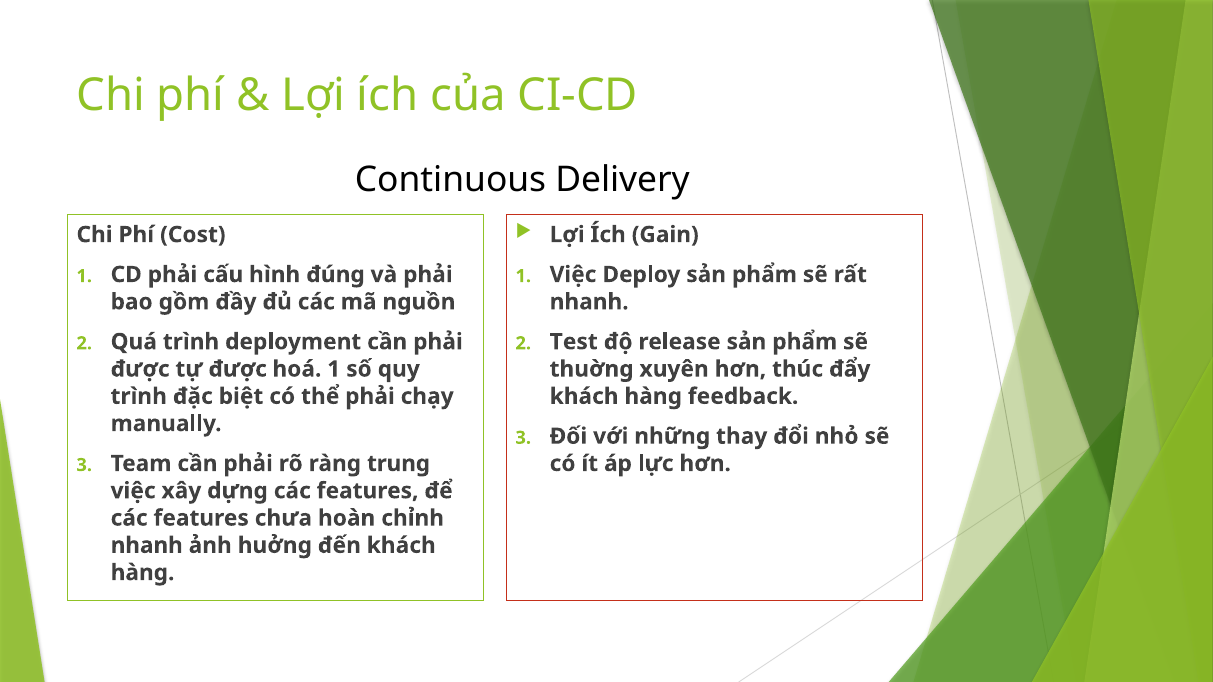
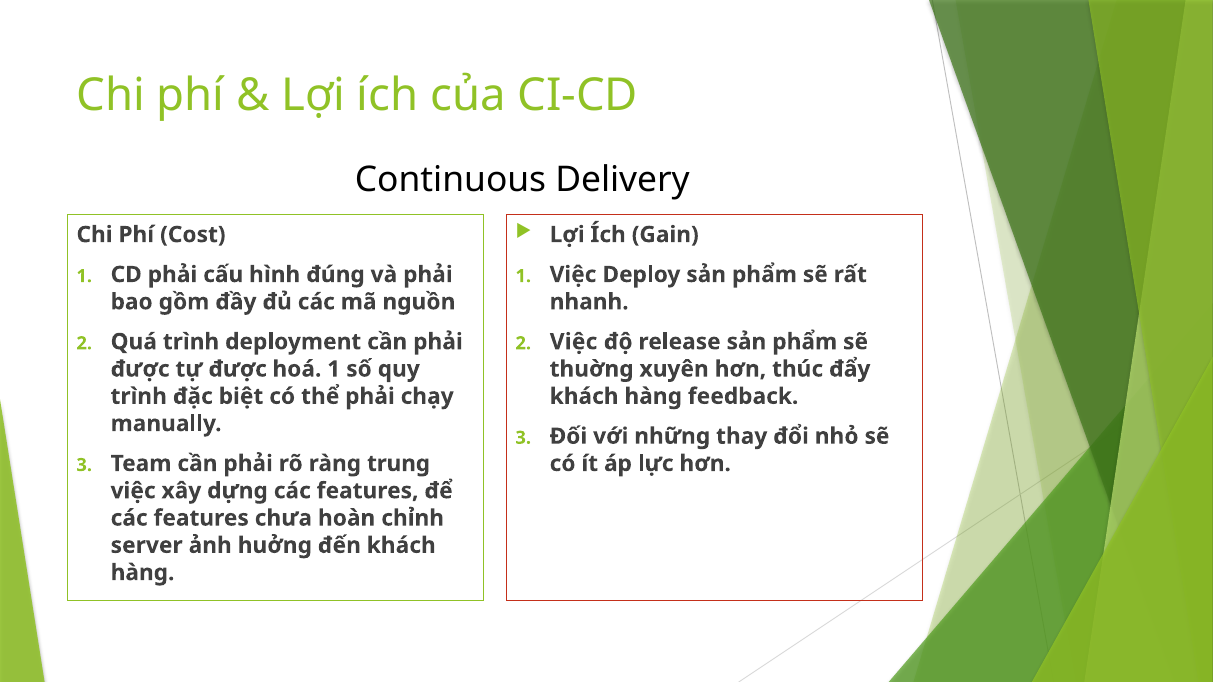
Test at (574, 342): Test -> Việc
nhanh at (147, 546): nhanh -> server
